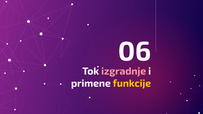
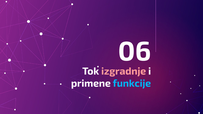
funkcije colour: yellow -> light blue
